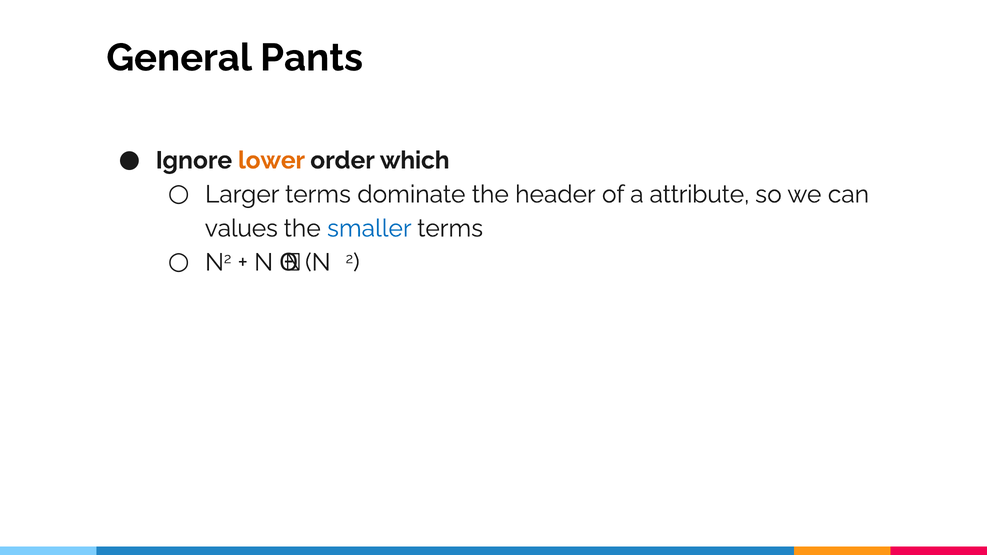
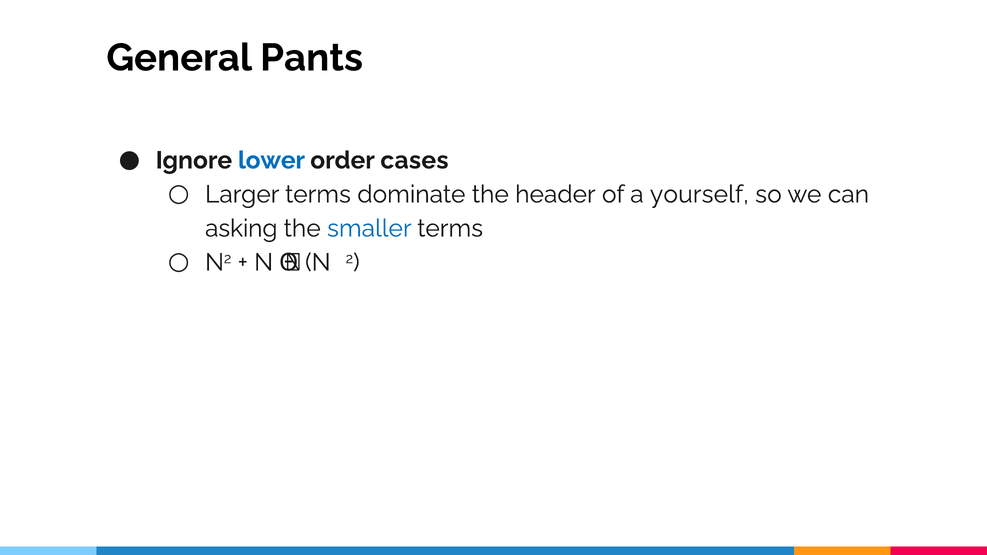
lower colour: orange -> blue
which: which -> cases
attribute: attribute -> yourself
values: values -> asking
